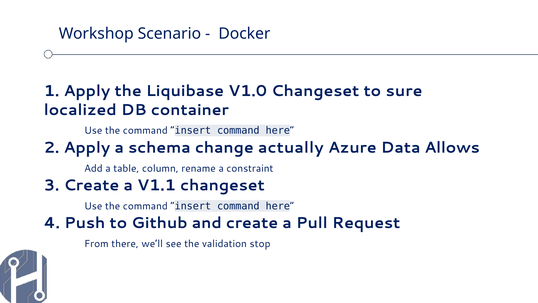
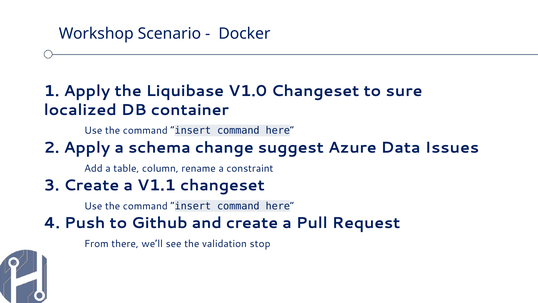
actually: actually -> suggest
Allows: Allows -> Issues
